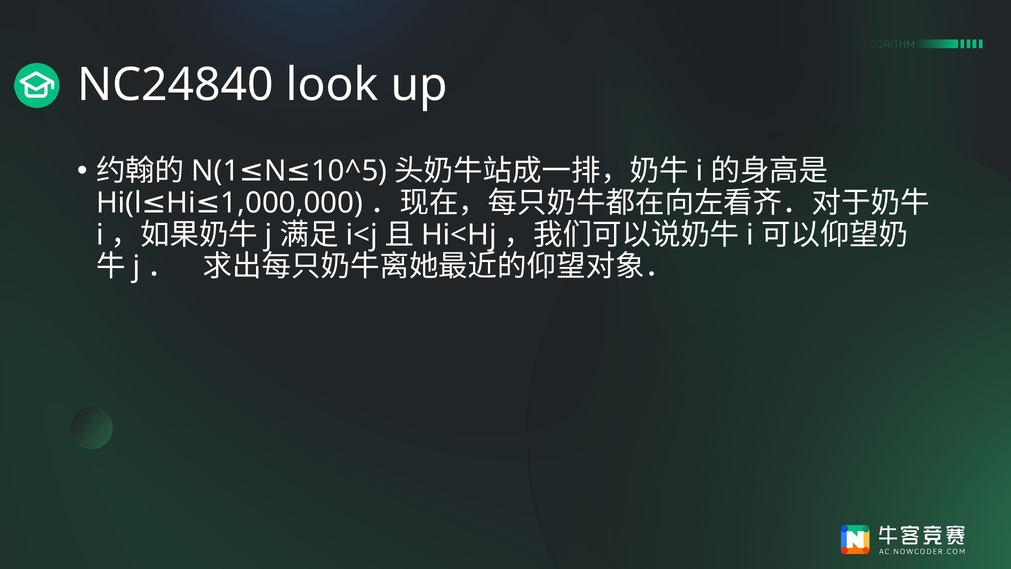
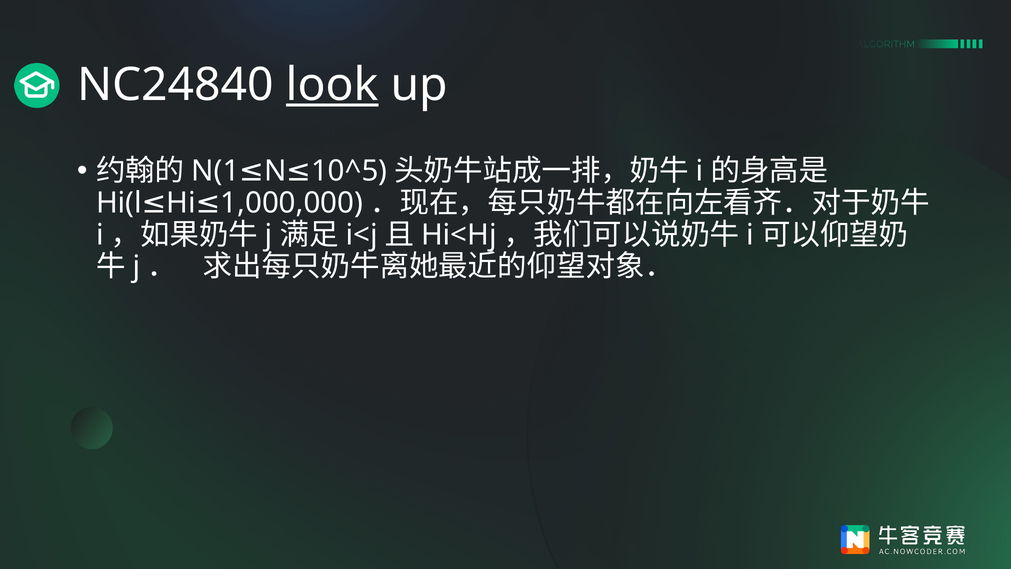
look underline: none -> present
